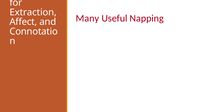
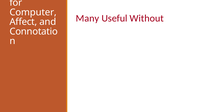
Extraction: Extraction -> Computer
Napping: Napping -> Without
